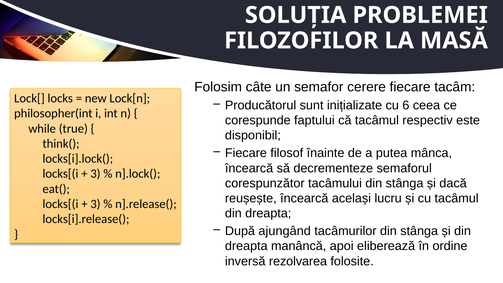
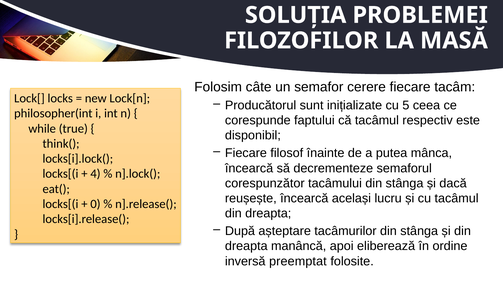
6: 6 -> 5
3 at (95, 174): 3 -> 4
3 at (95, 204): 3 -> 0
ajungând: ajungând -> așteptare
rezolvarea: rezolvarea -> preemptat
